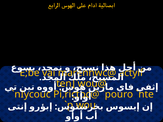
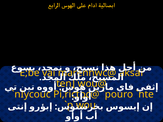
actyif: actyif -> aksai
